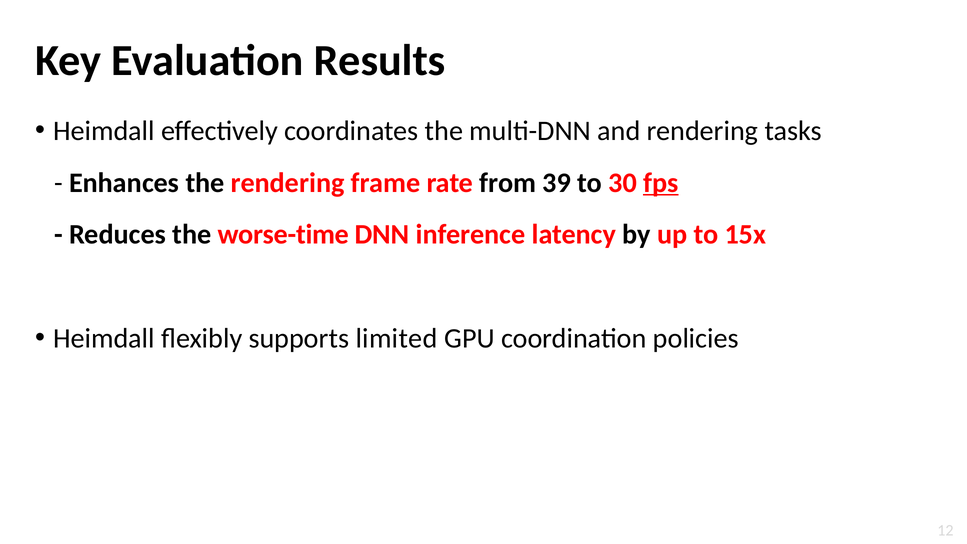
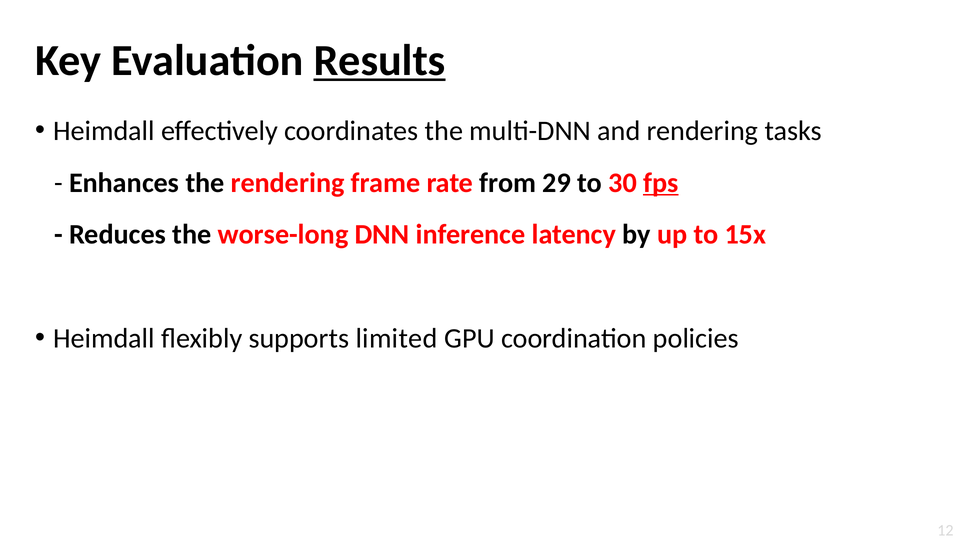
Results underline: none -> present
39: 39 -> 29
worse-time: worse-time -> worse-long
